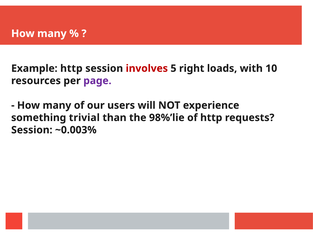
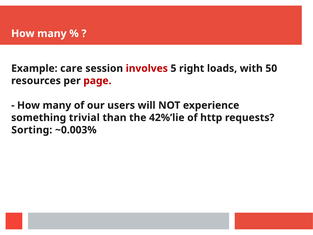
Example http: http -> care
10: 10 -> 50
page colour: purple -> red
98%’lie: 98%’lie -> 42%’lie
Session at (32, 130): Session -> Sorting
